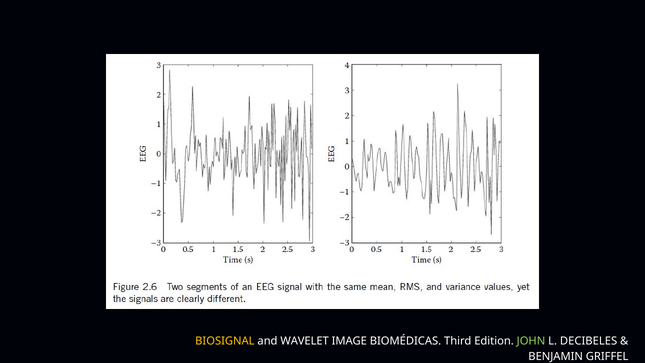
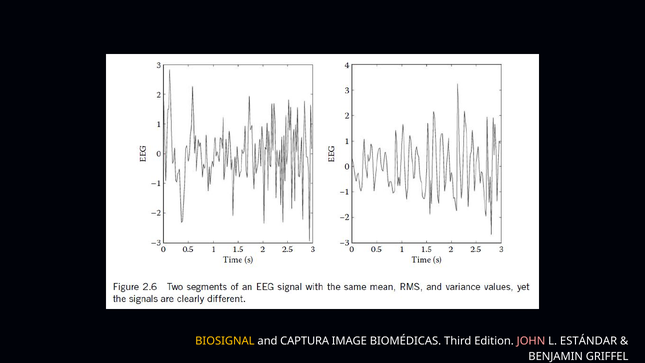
WAVELET: WAVELET -> CAPTURA
JOHN colour: light green -> pink
DECIBELES: DECIBELES -> ESTÁNDAR
